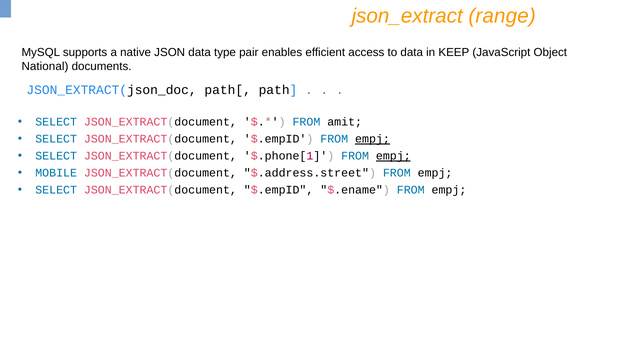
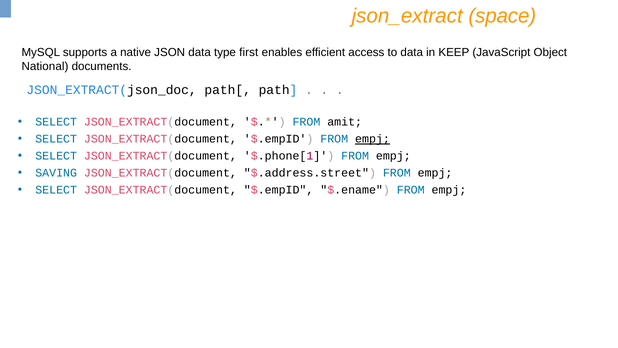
range: range -> space
pair: pair -> first
empj at (393, 156) underline: present -> none
MOBILE: MOBILE -> SAVING
